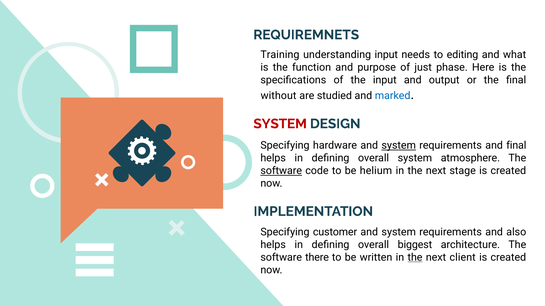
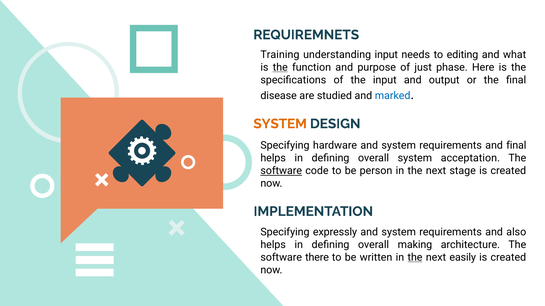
the at (280, 67) underline: none -> present
without: without -> disease
SYSTEM at (280, 124) colour: red -> orange
system at (399, 146) underline: present -> none
atmosphere: atmosphere -> acceptation
helium: helium -> person
customer: customer -> expressly
biggest: biggest -> making
client: client -> easily
